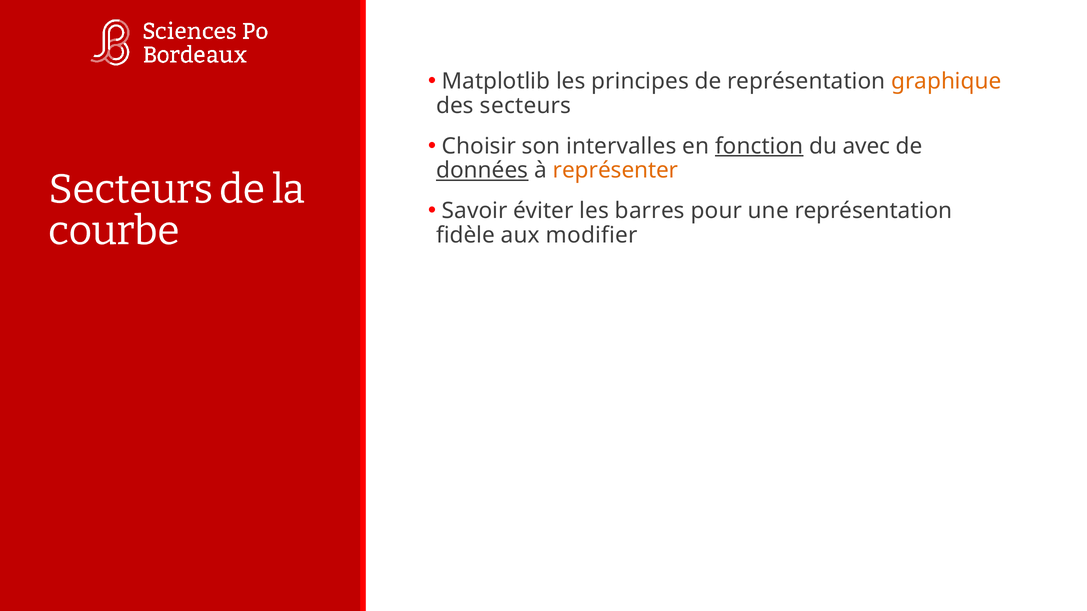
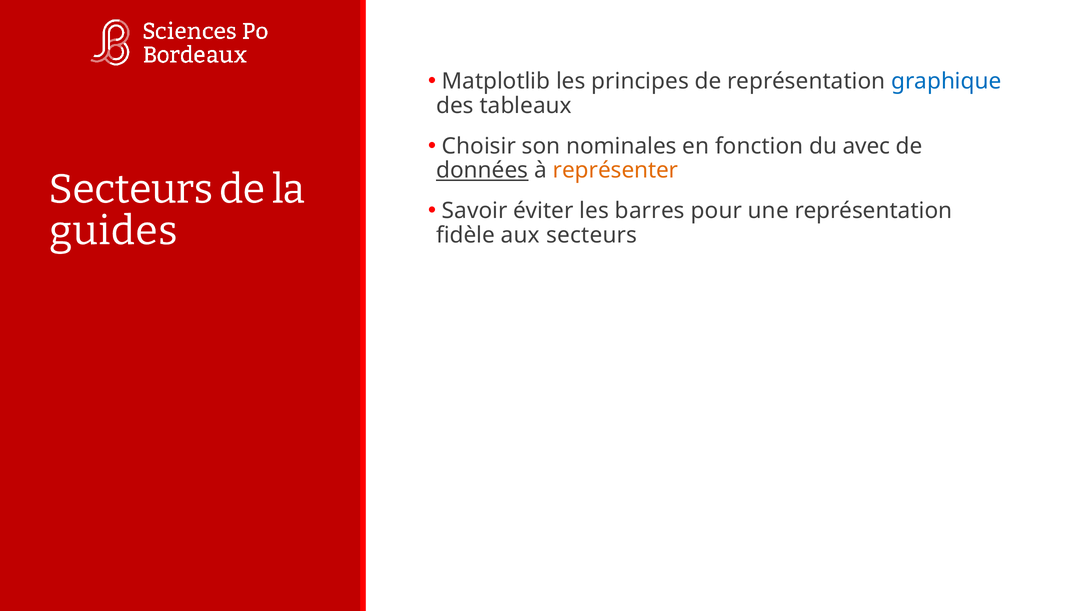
graphique colour: orange -> blue
des secteurs: secteurs -> tableaux
intervalles: intervalles -> nominales
fonction underline: present -> none
courbe: courbe -> guides
aux modifier: modifier -> secteurs
